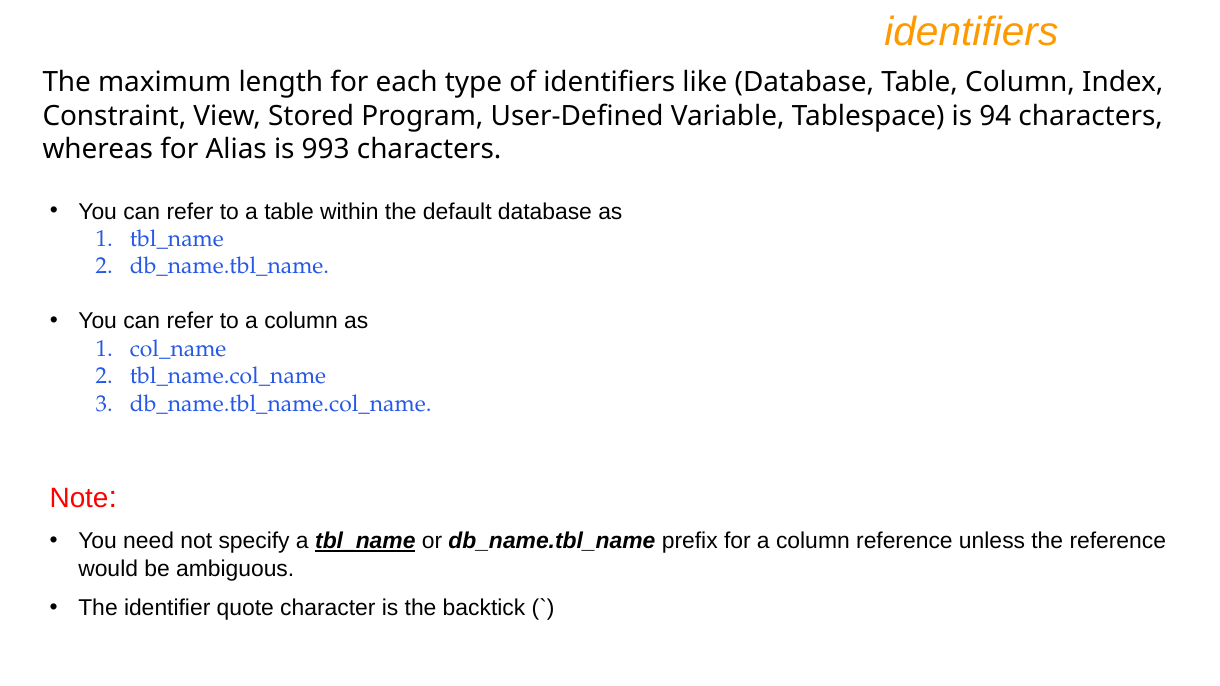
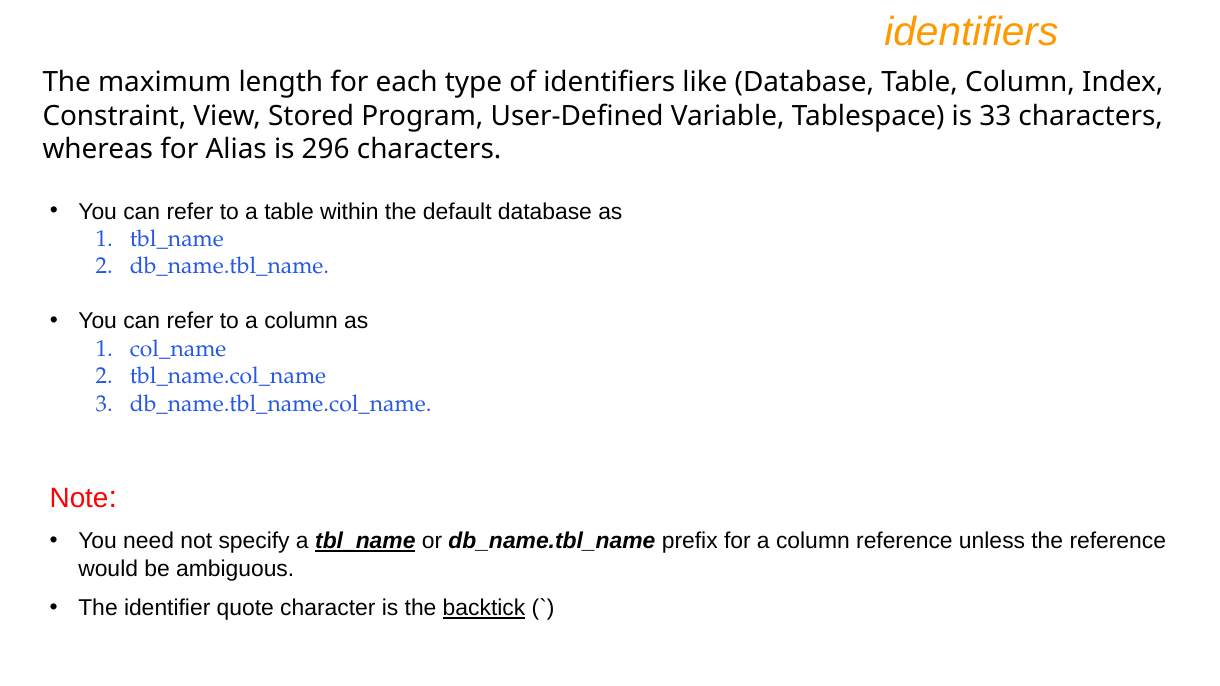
94: 94 -> 33
993: 993 -> 296
backtick underline: none -> present
